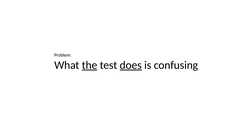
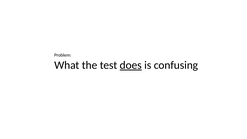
the underline: present -> none
